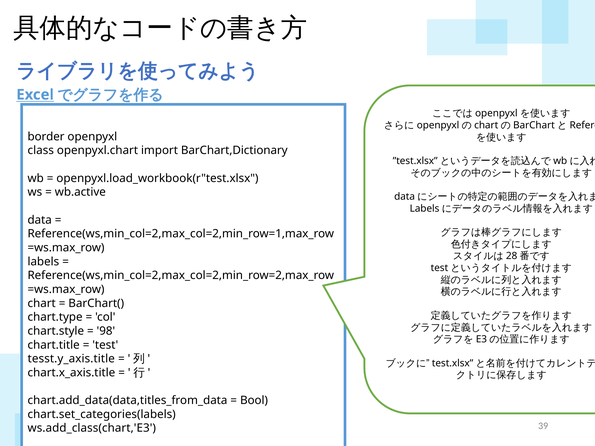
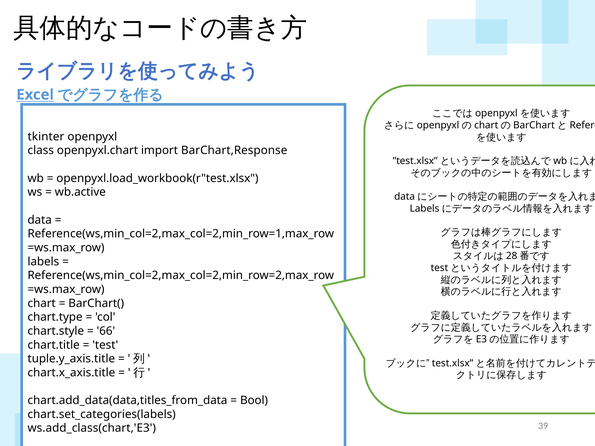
border: border -> tkinter
BarChart,Dictionary: BarChart,Dictionary -> BarChart,Response
98: 98 -> 66
tesst.y_axis.title: tesst.y_axis.title -> tuple.y_axis.title
